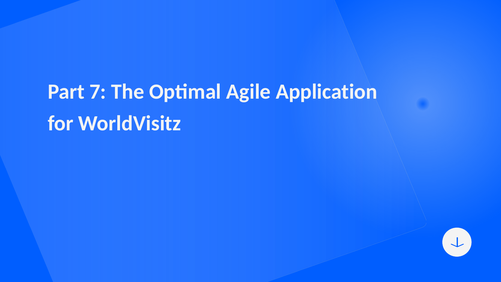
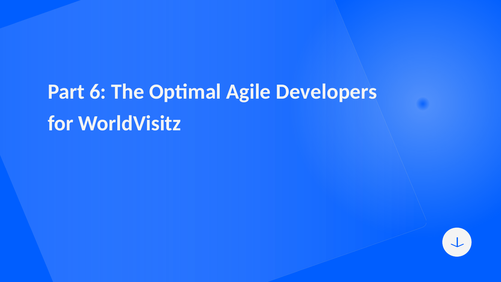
7: 7 -> 6
Application: Application -> Developers
